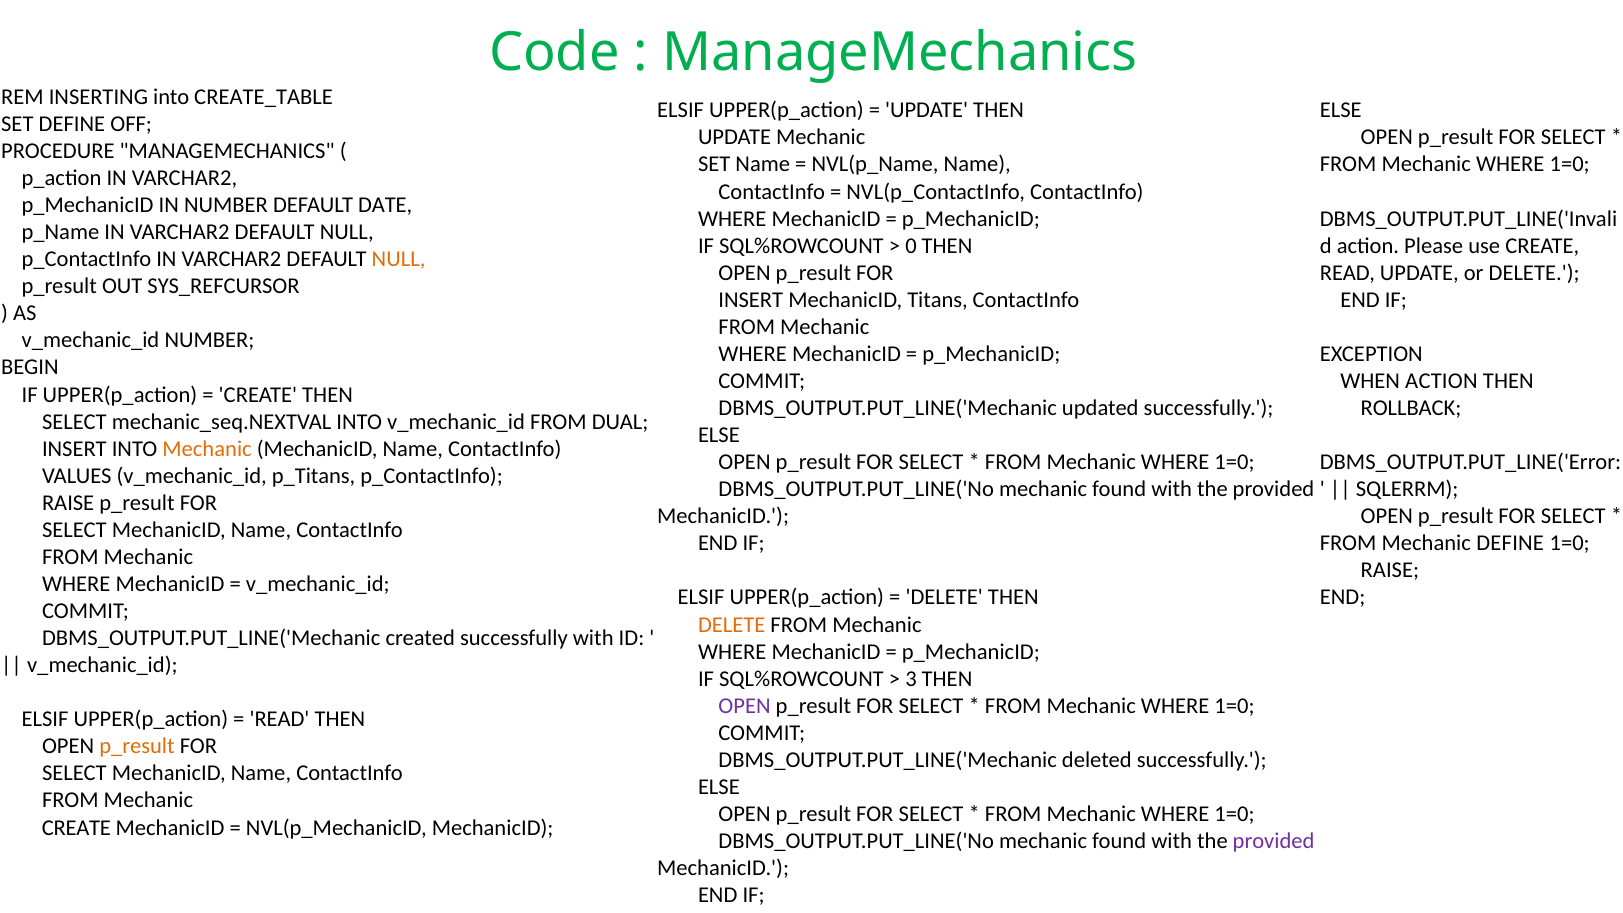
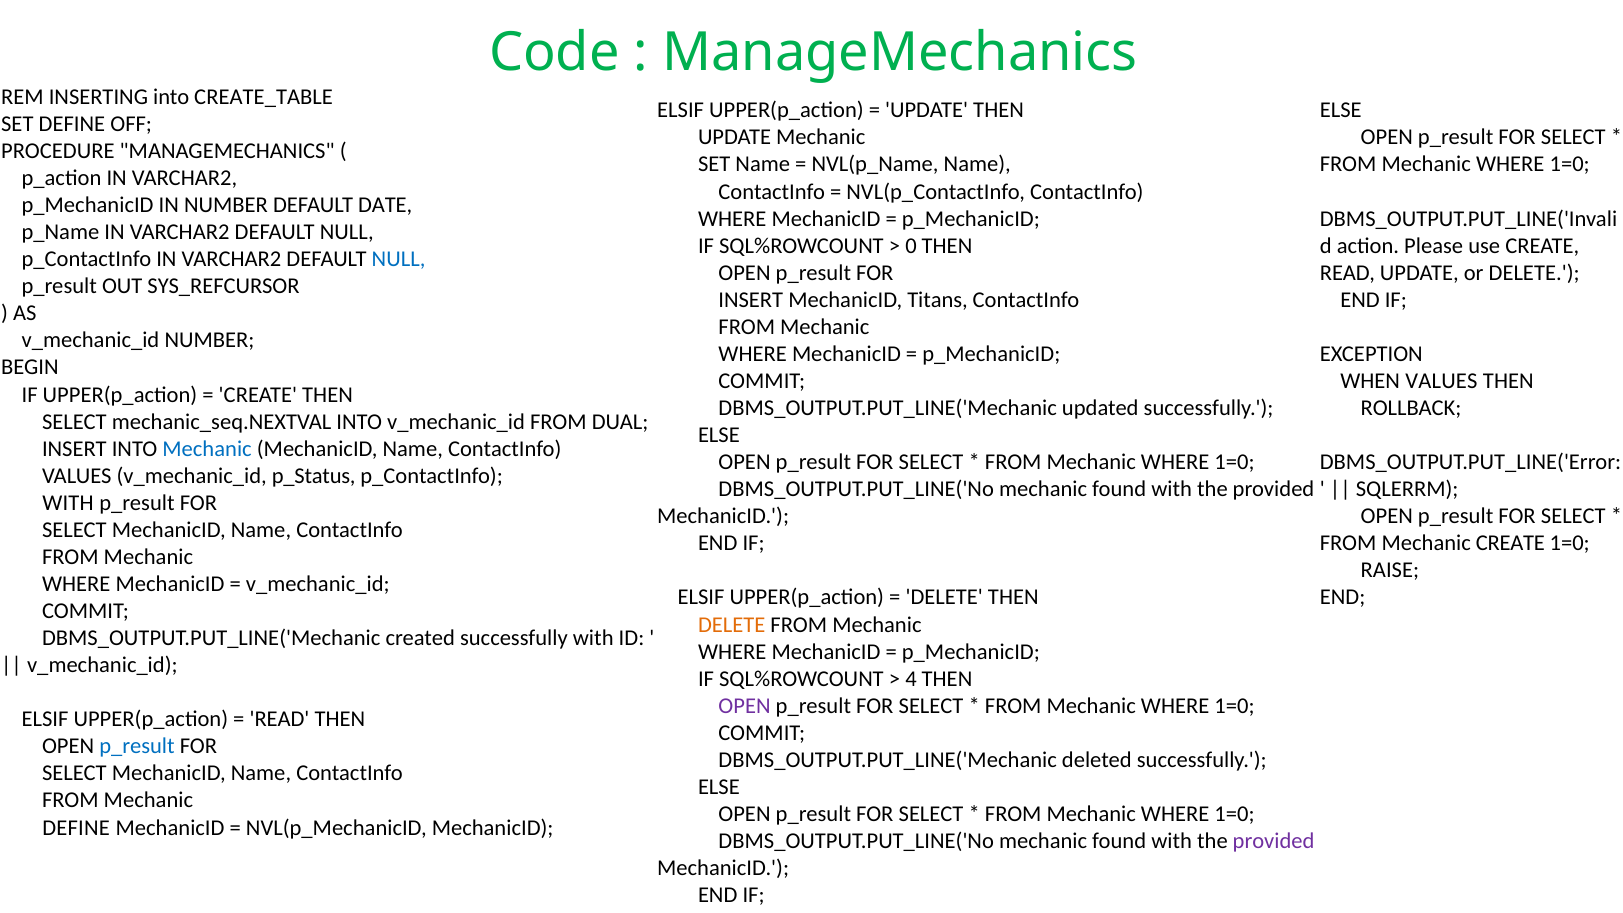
NULL at (399, 259) colour: orange -> blue
WHEN ACTION: ACTION -> VALUES
Mechanic at (207, 449) colour: orange -> blue
p_Titans: p_Titans -> p_Status
RAISE at (68, 503): RAISE -> WITH
Mechanic DEFINE: DEFINE -> CREATE
3: 3 -> 4
p_result at (137, 746) colour: orange -> blue
CREATE at (76, 828): CREATE -> DEFINE
